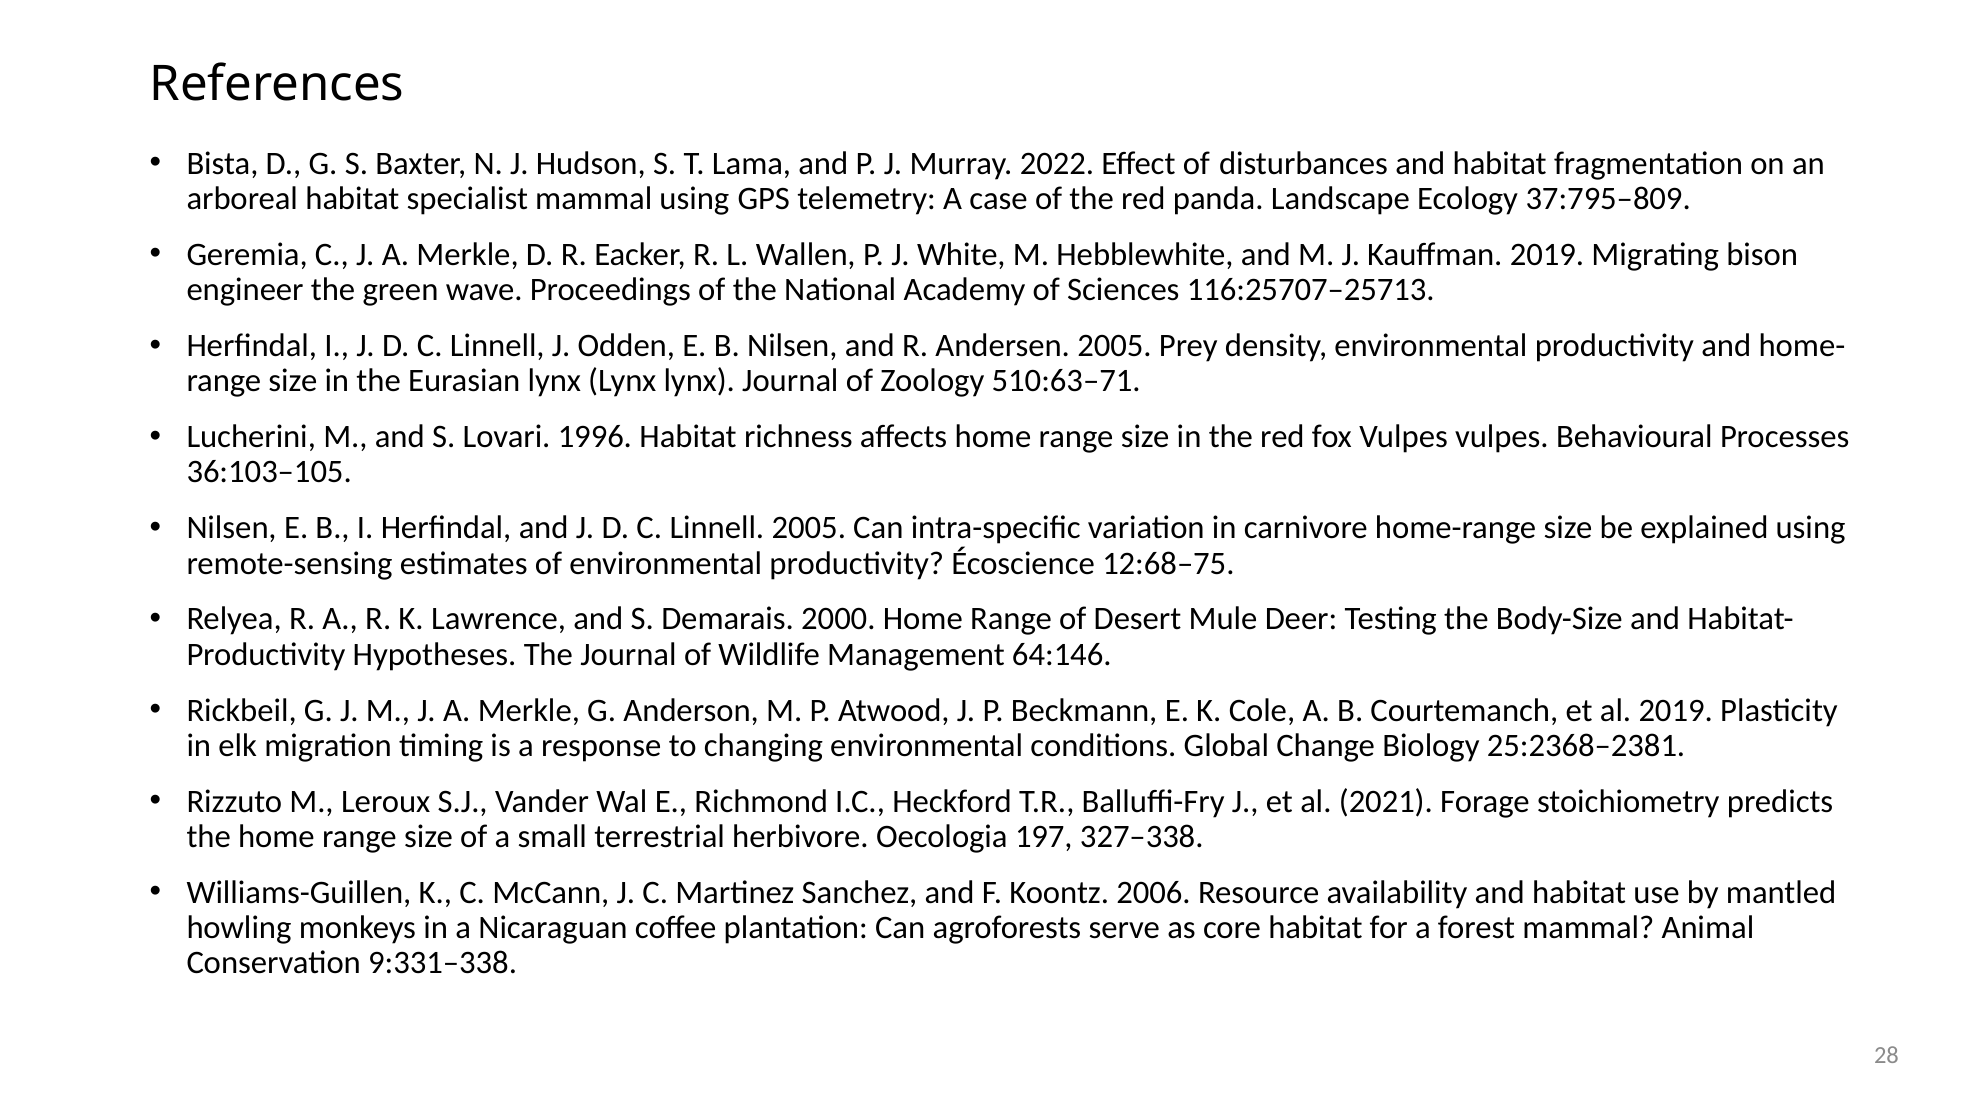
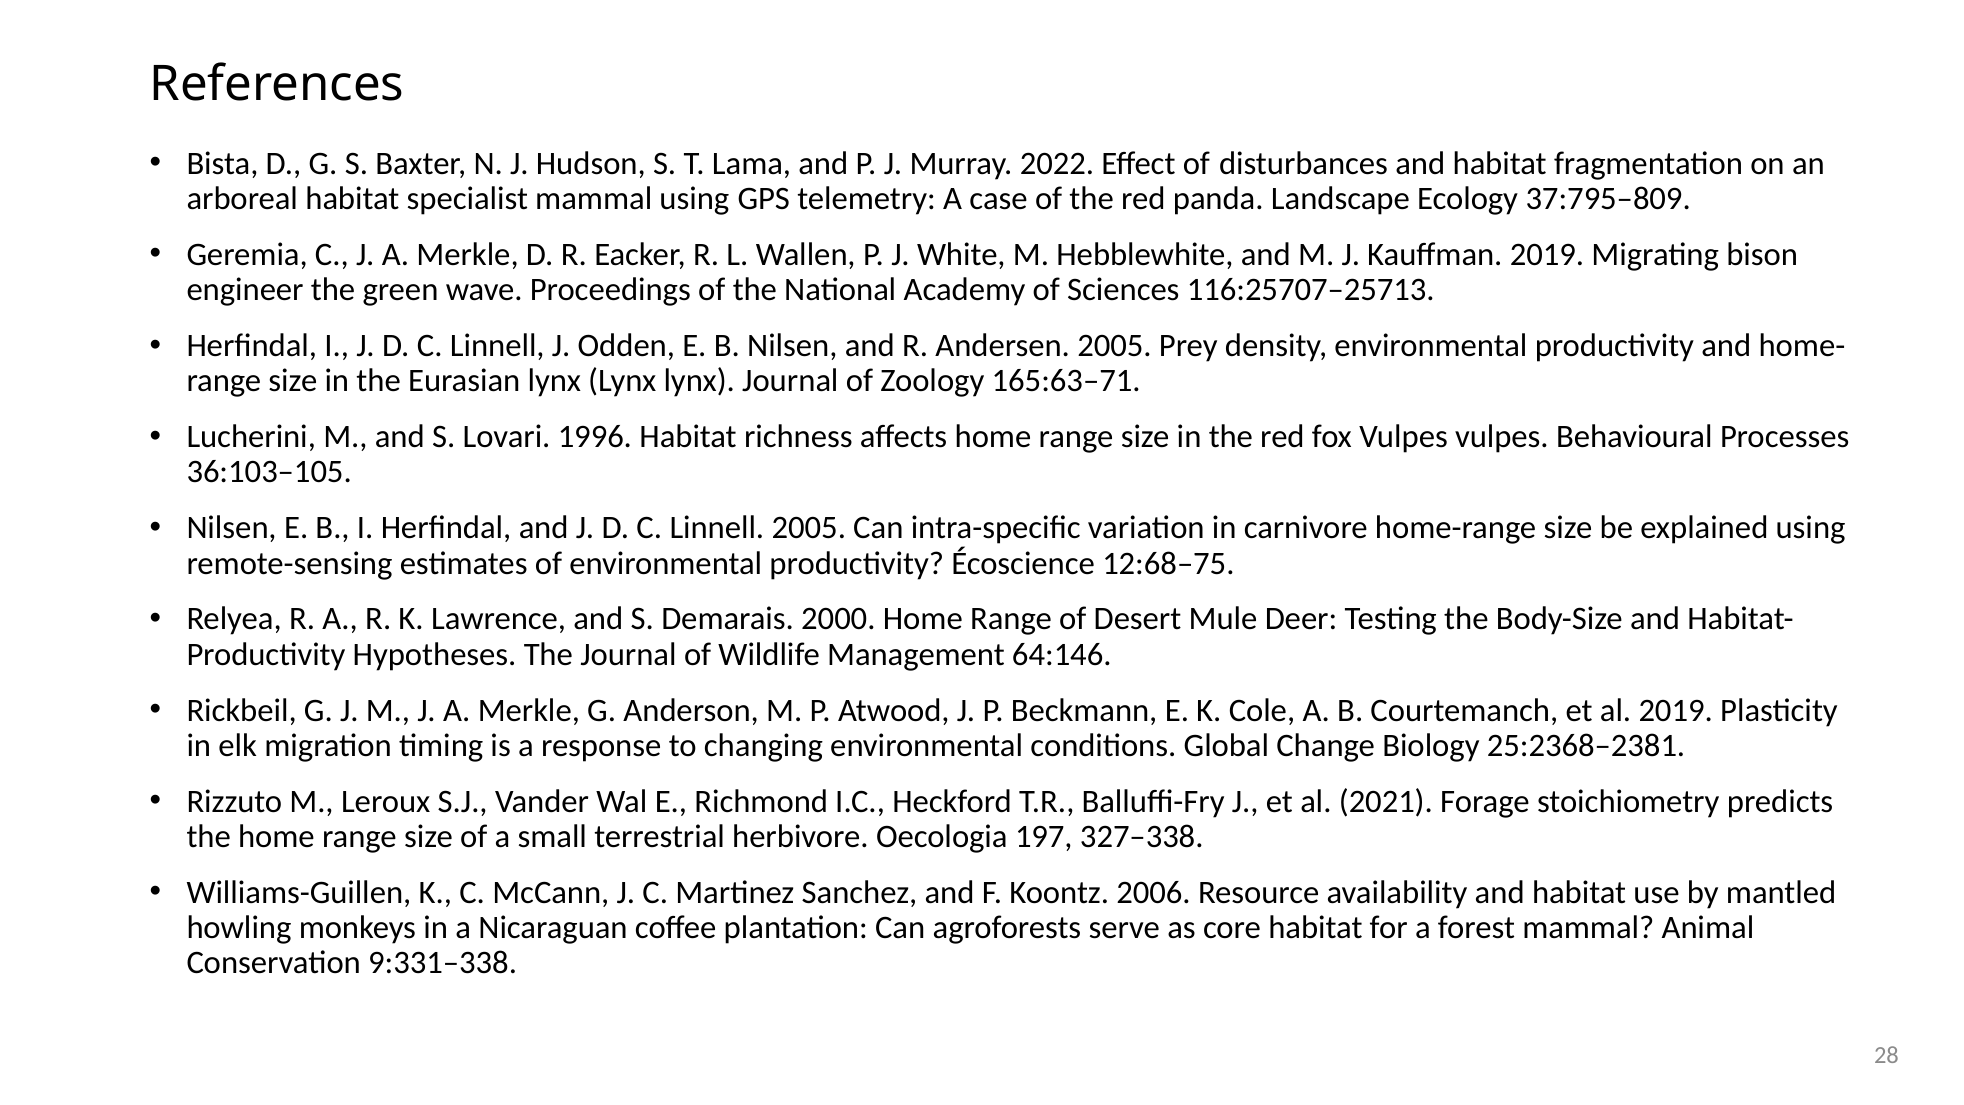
510:63–71: 510:63–71 -> 165:63–71
